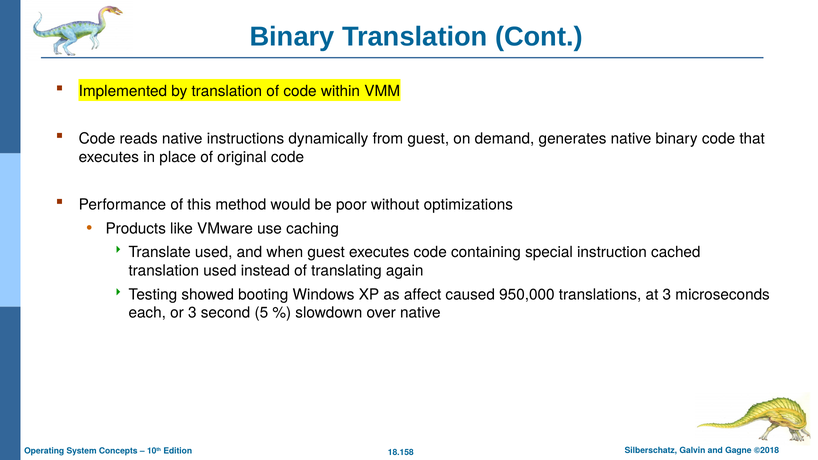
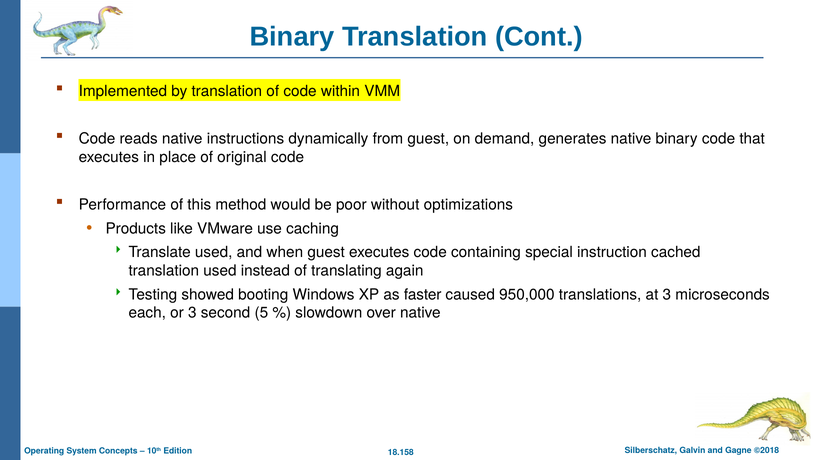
affect: affect -> faster
